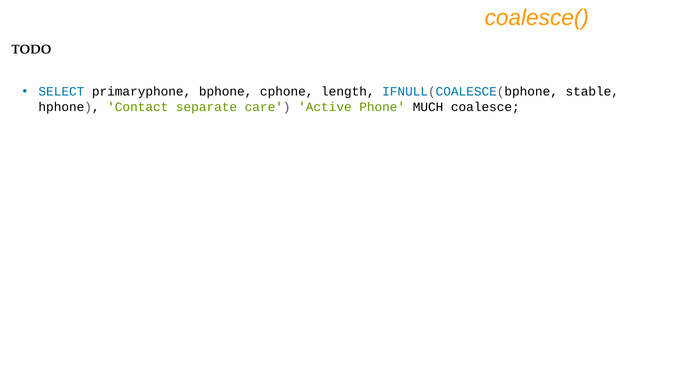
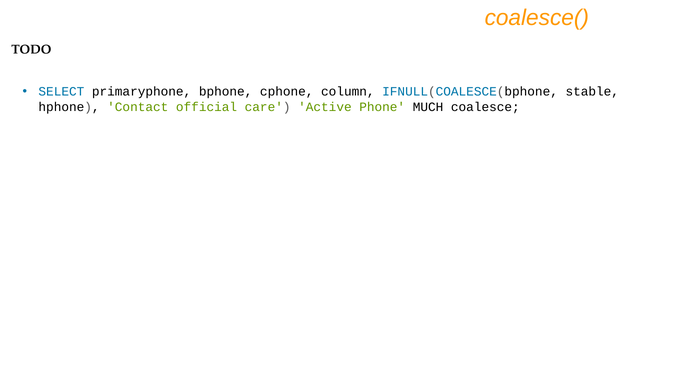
length: length -> column
separate: separate -> official
